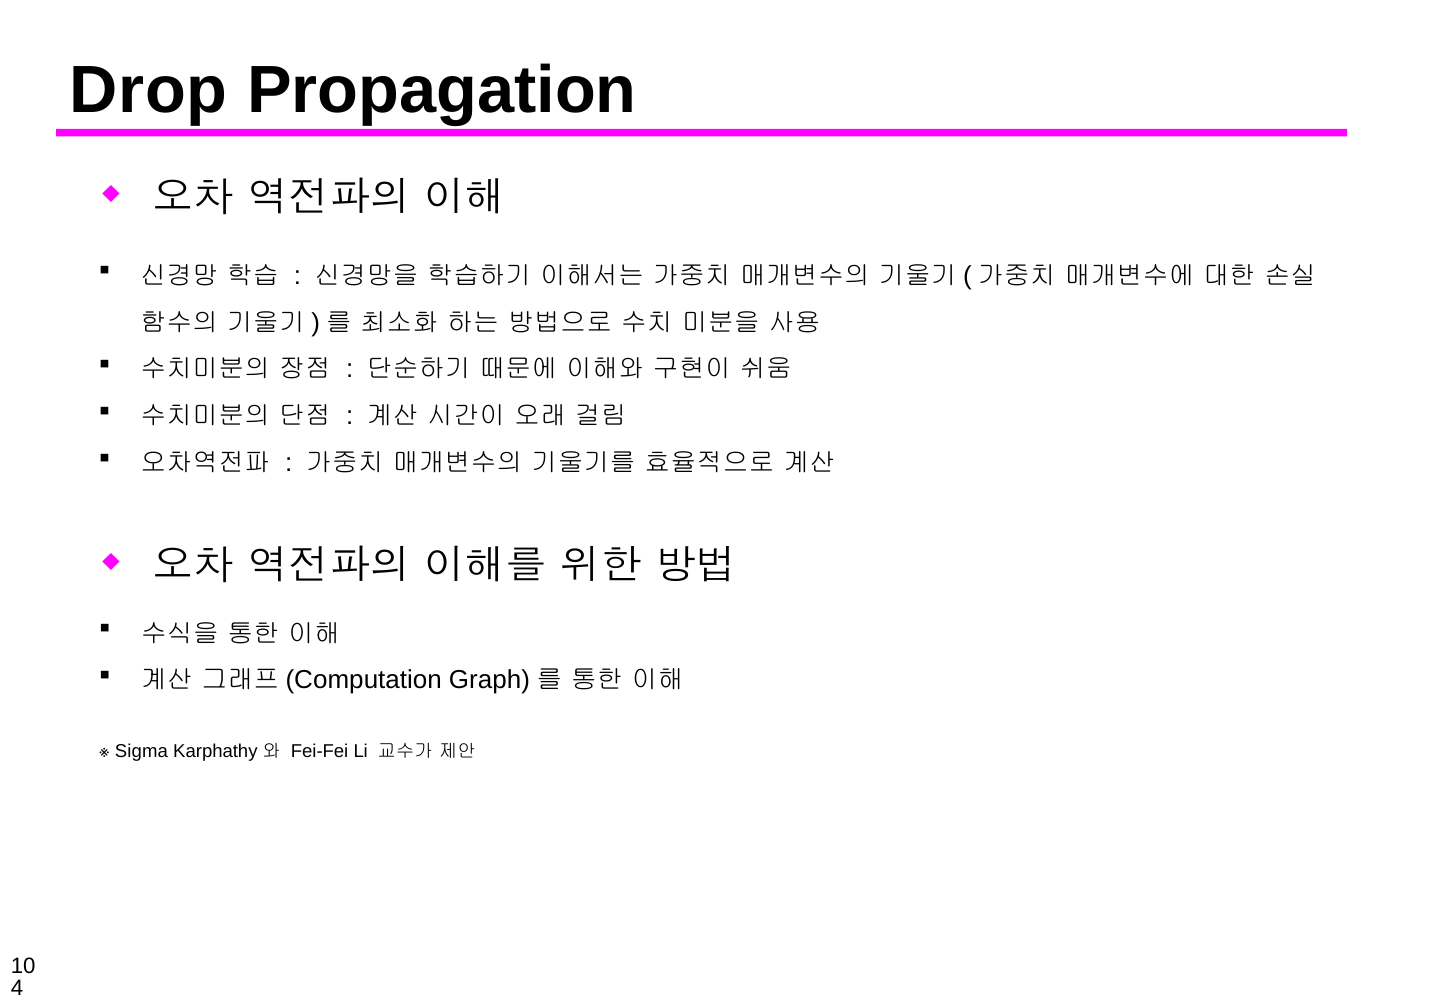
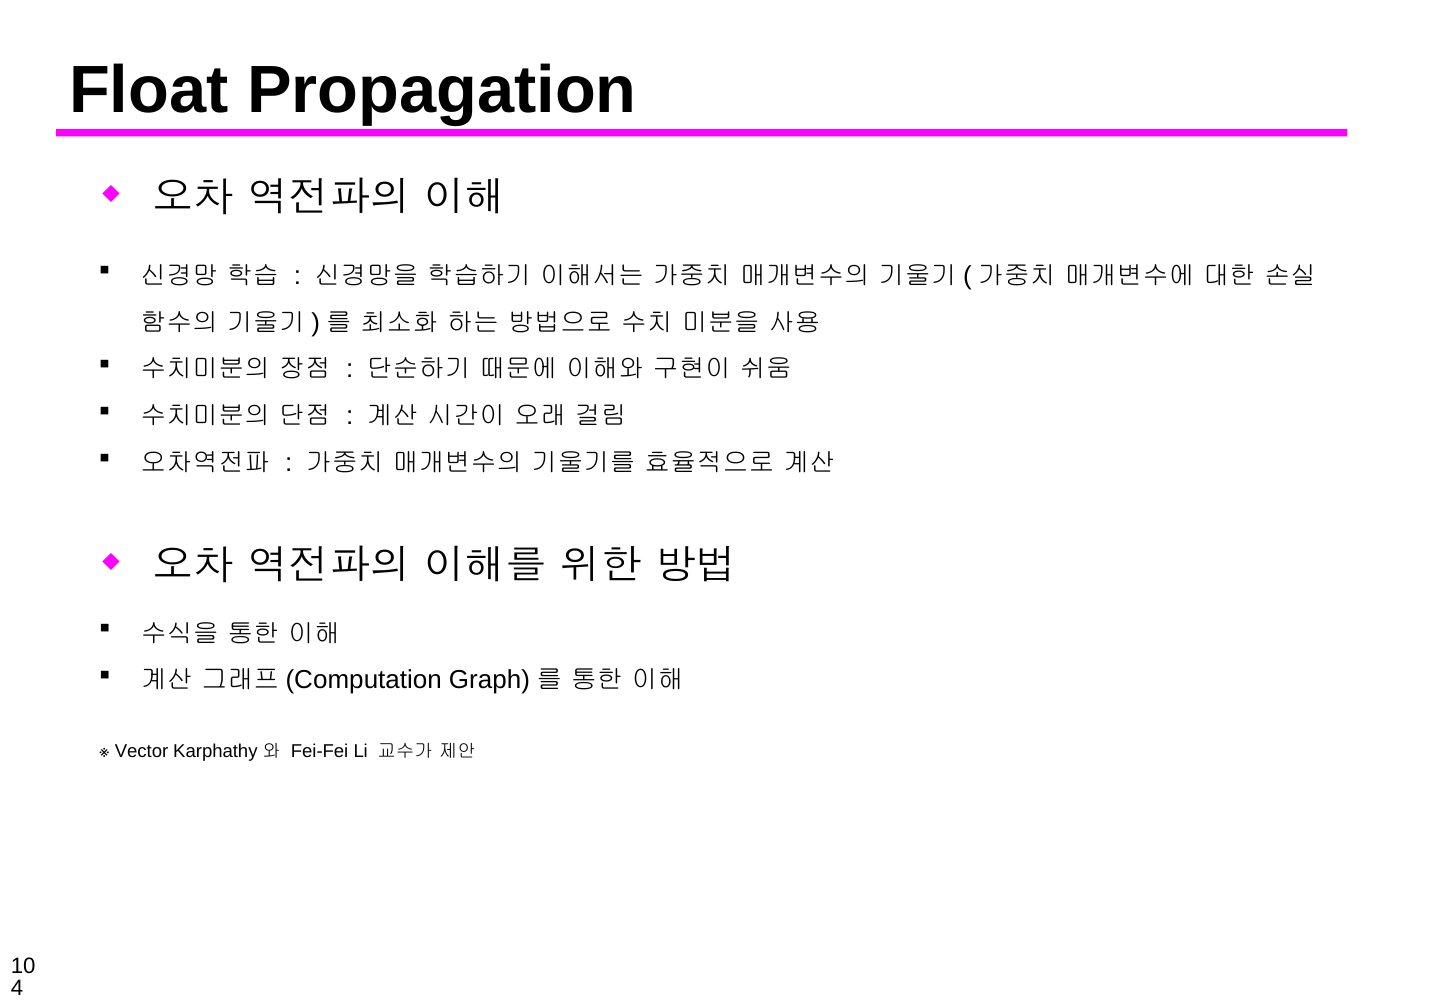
Drop: Drop -> Float
Sigma: Sigma -> Vector
